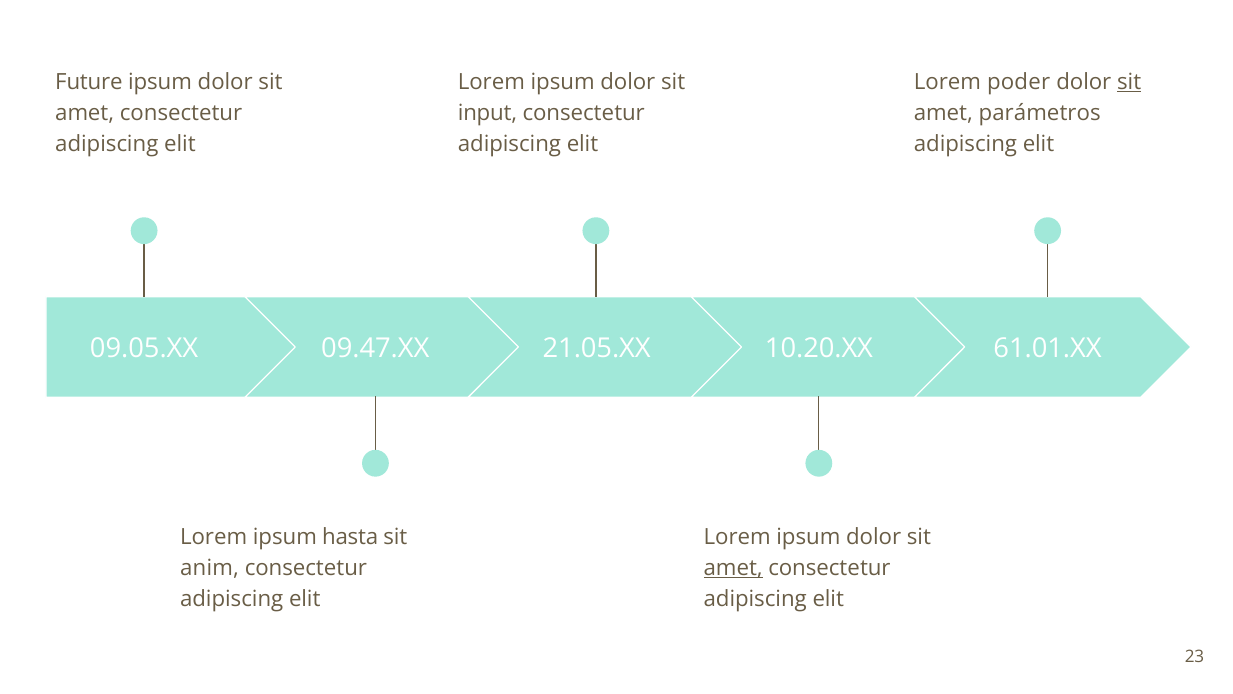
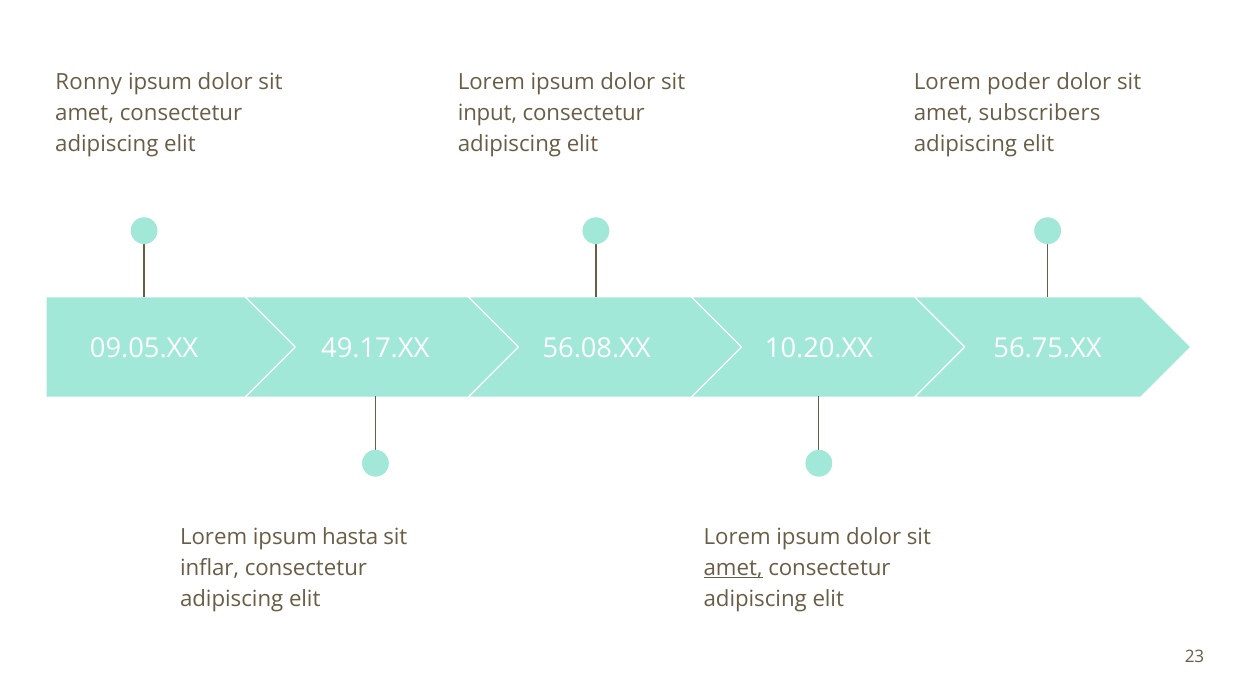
Future: Future -> Ronny
sit at (1129, 82) underline: present -> none
parámetros: parámetros -> subscribers
09.47.XX: 09.47.XX -> 49.17.XX
21.05.XX: 21.05.XX -> 56.08.XX
61.01.XX: 61.01.XX -> 56.75.XX
anim: anim -> inflar
